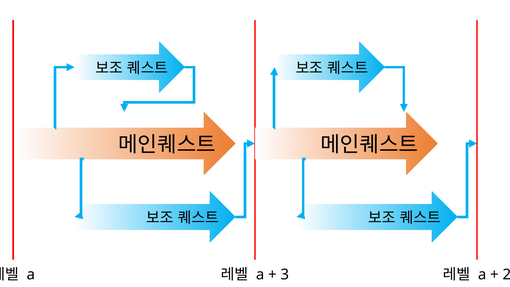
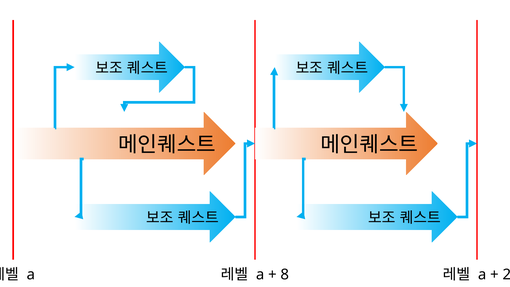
3: 3 -> 8
